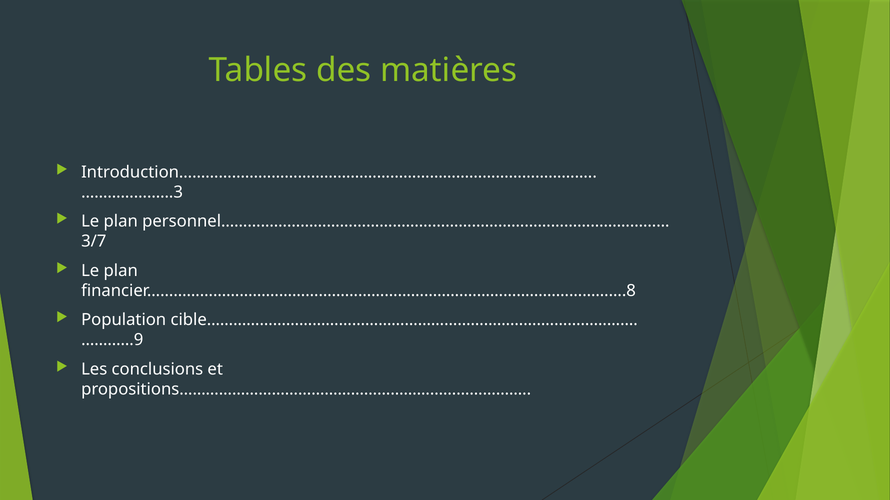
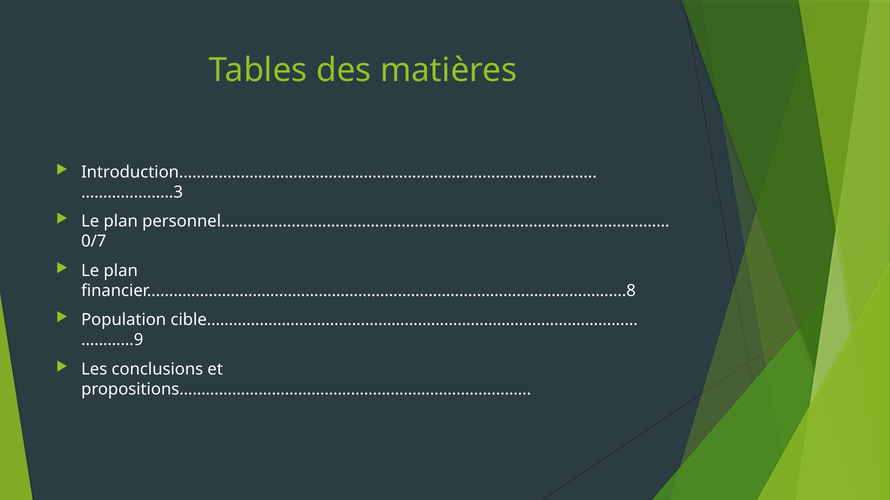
3/7: 3/7 -> 0/7
